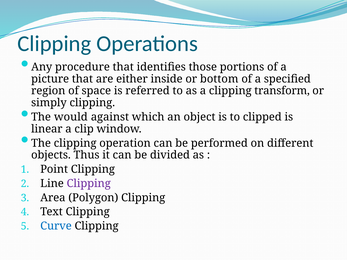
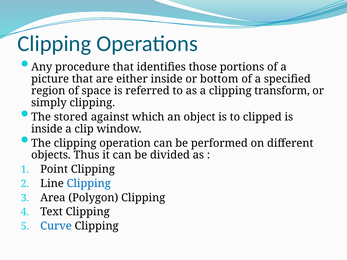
would: would -> stored
linear at (47, 129): linear -> inside
Clipping at (89, 184) colour: purple -> blue
